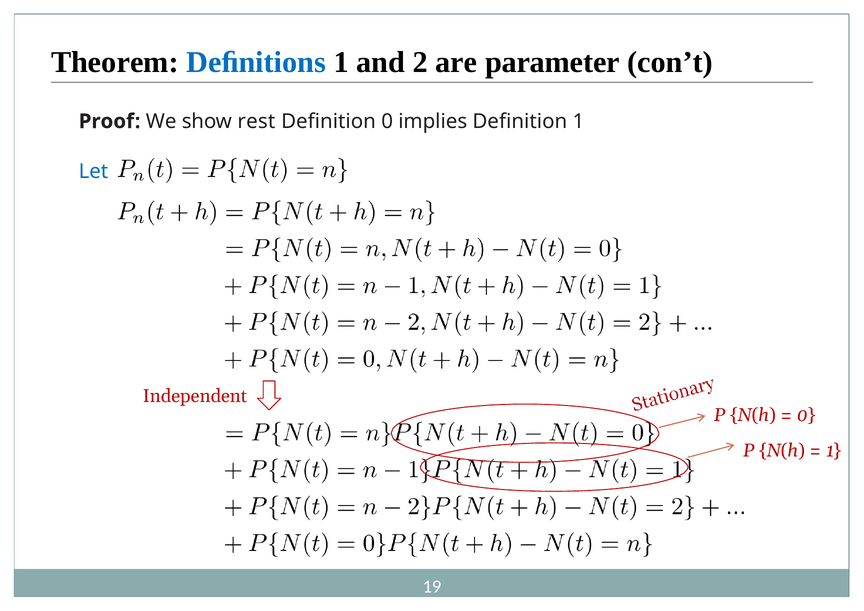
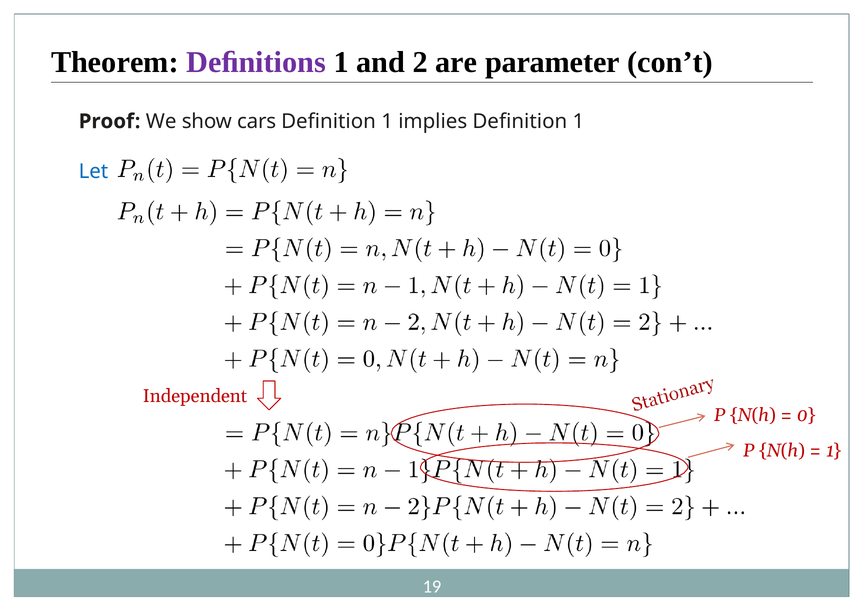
Deﬁnitions colour: blue -> purple
rest: rest -> cars
0 at (387, 121): 0 -> 1
